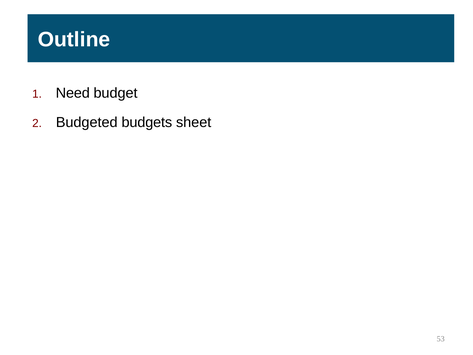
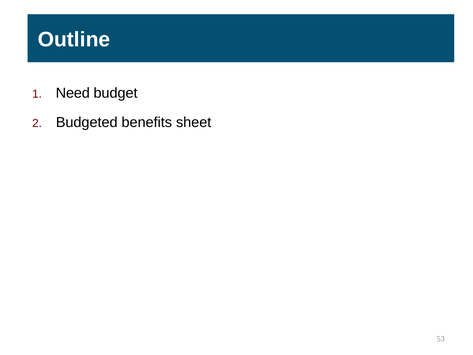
budgets: budgets -> benefits
